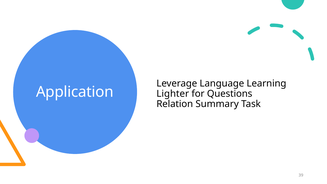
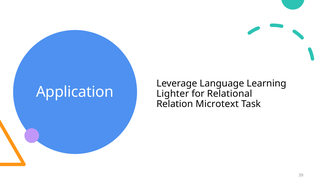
Questions: Questions -> Relational
Summary: Summary -> Microtext
